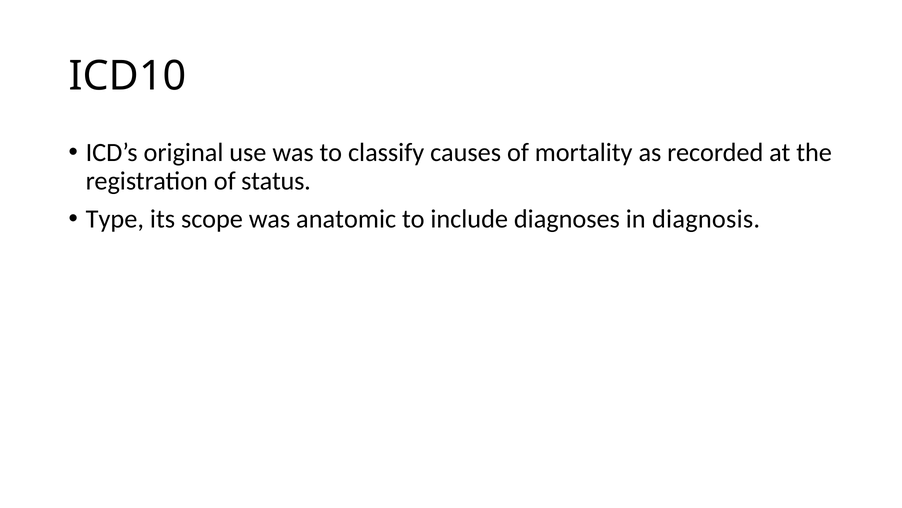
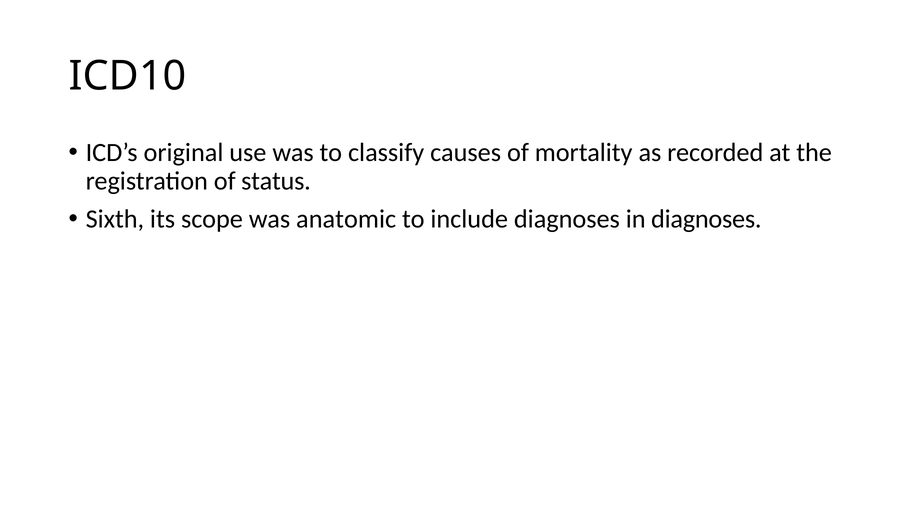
Type: Type -> Sixth
in diagnosis: diagnosis -> diagnoses
